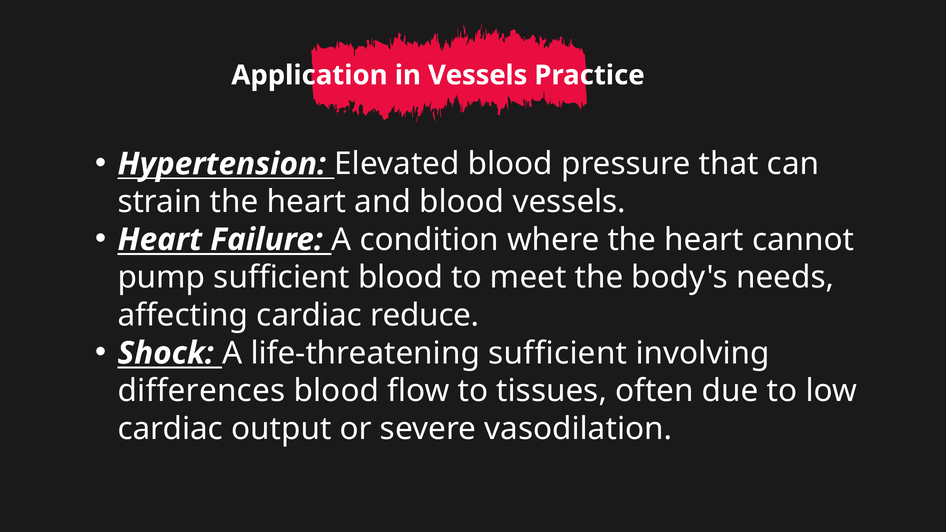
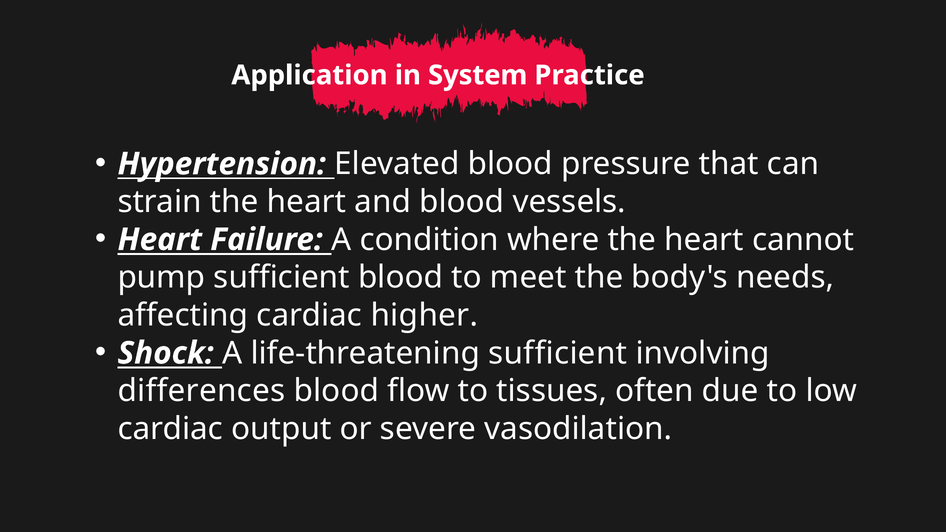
in Vessels: Vessels -> System
reduce: reduce -> higher
